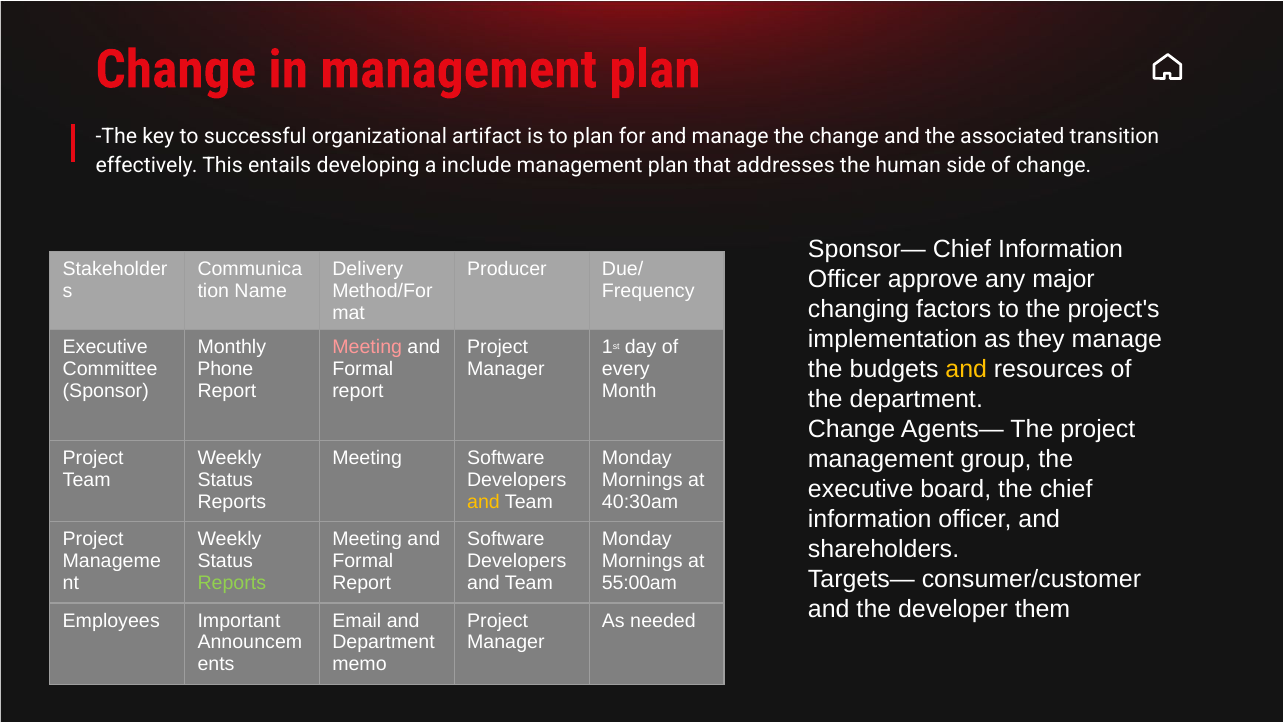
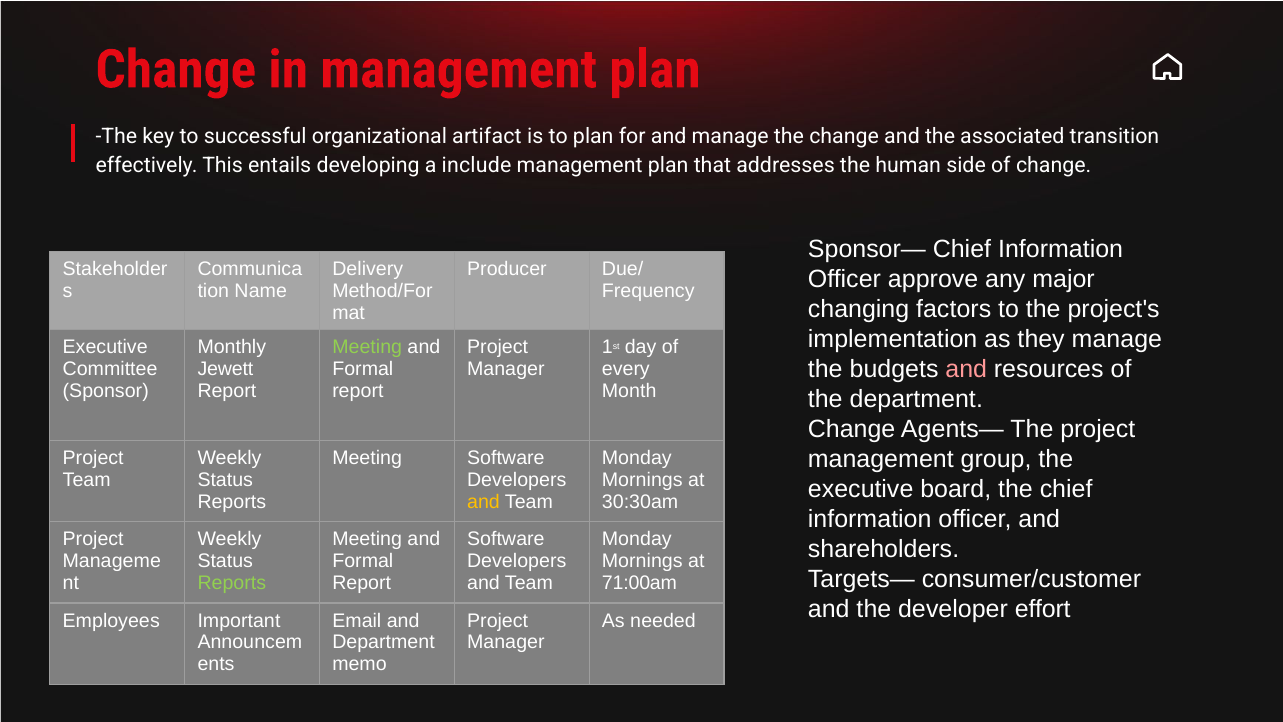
Meeting at (367, 347) colour: pink -> light green
and at (966, 369) colour: yellow -> pink
Phone: Phone -> Jewett
40:30am: 40:30am -> 30:30am
55:00am: 55:00am -> 71:00am
them: them -> effort
